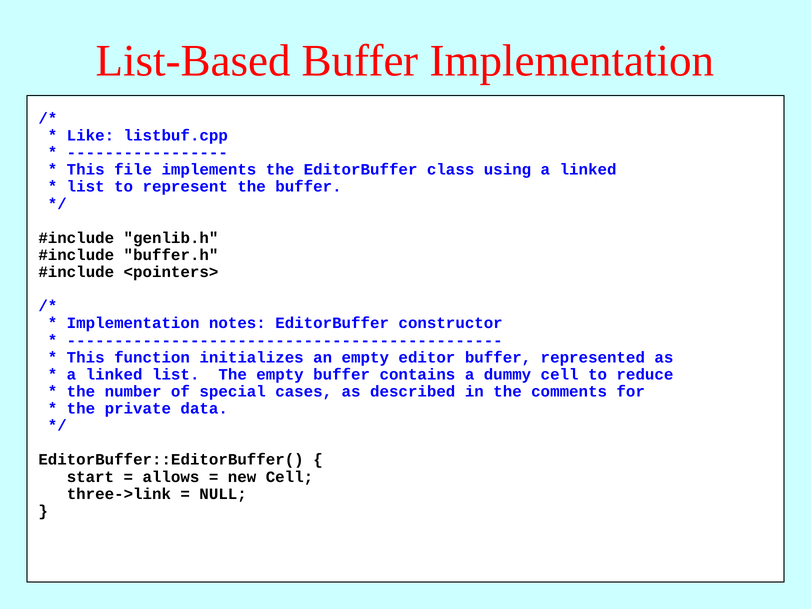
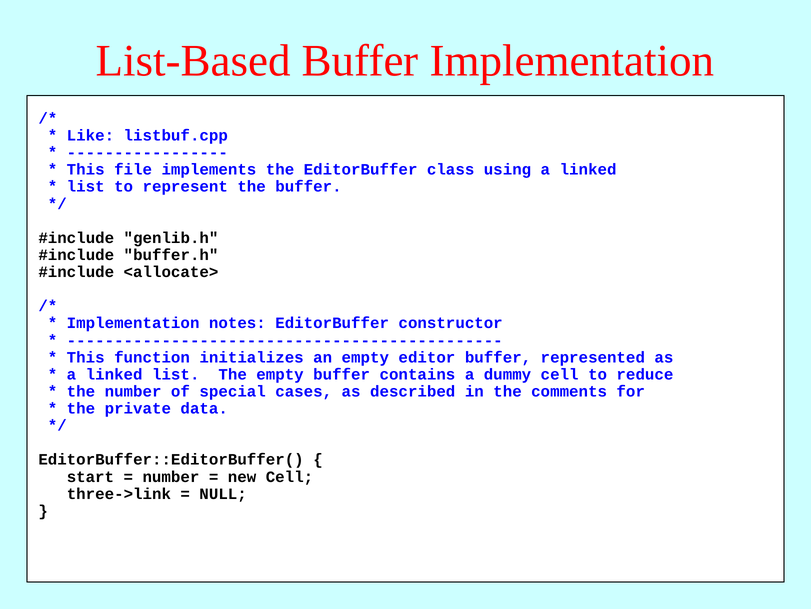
<pointers>: <pointers> -> <allocate>
allows at (171, 476): allows -> number
